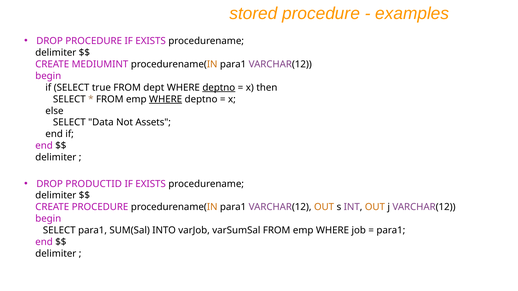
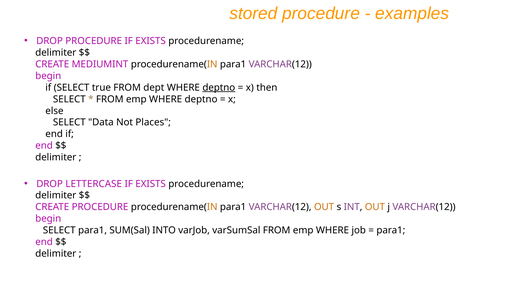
WHERE at (166, 99) underline: present -> none
Assets: Assets -> Places
PRODUCTID: PRODUCTID -> LETTERCASE
